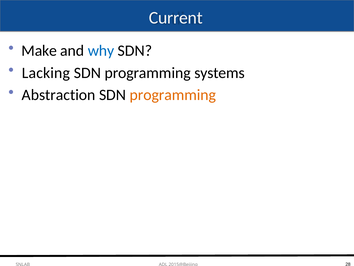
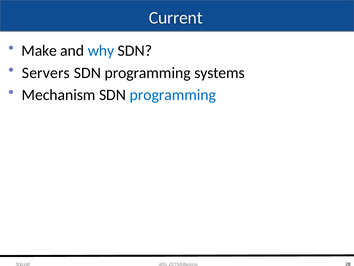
Lacking: Lacking -> Servers
Abstraction: Abstraction -> Mechanism
programming at (173, 95) colour: orange -> blue
